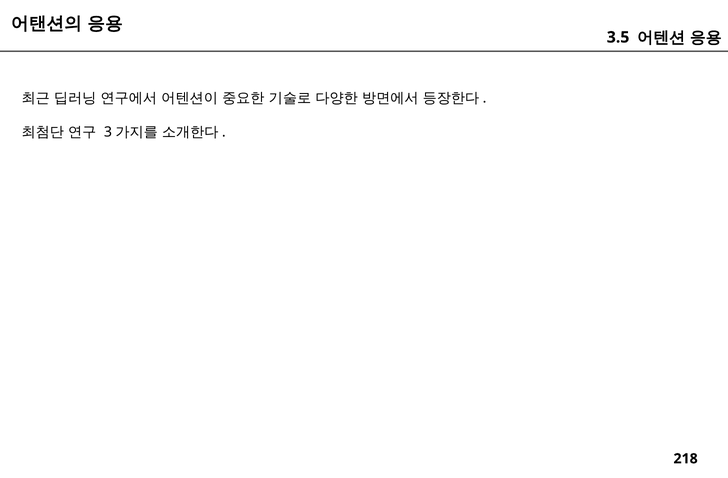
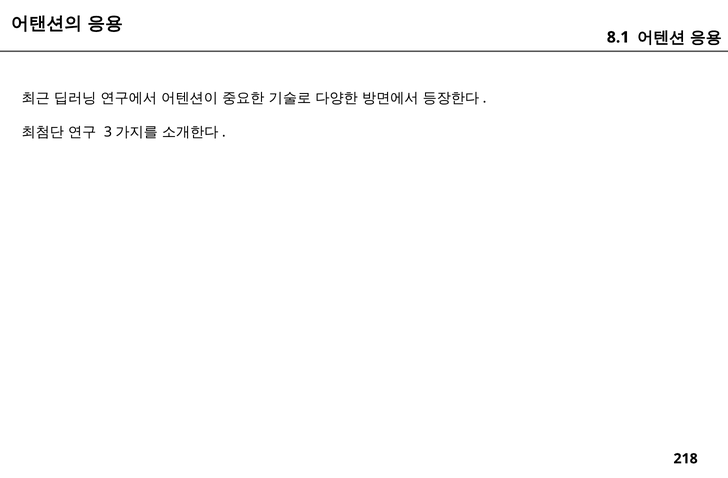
3.5: 3.5 -> 8.1
